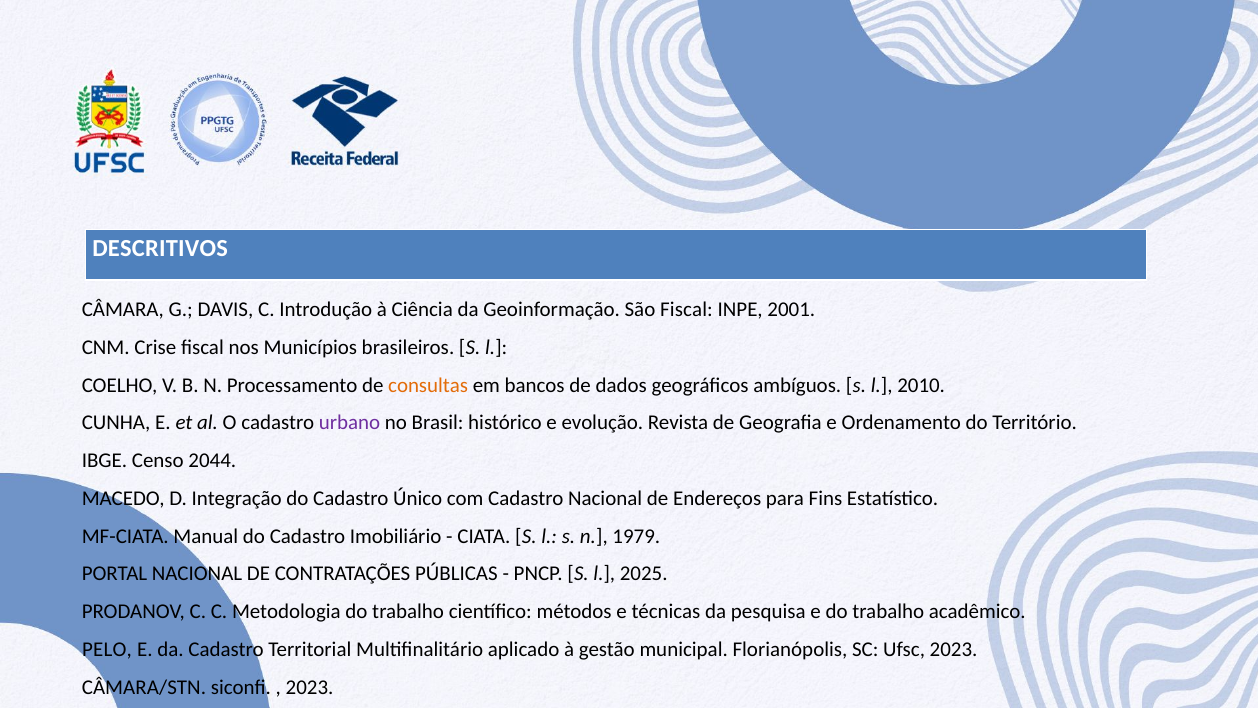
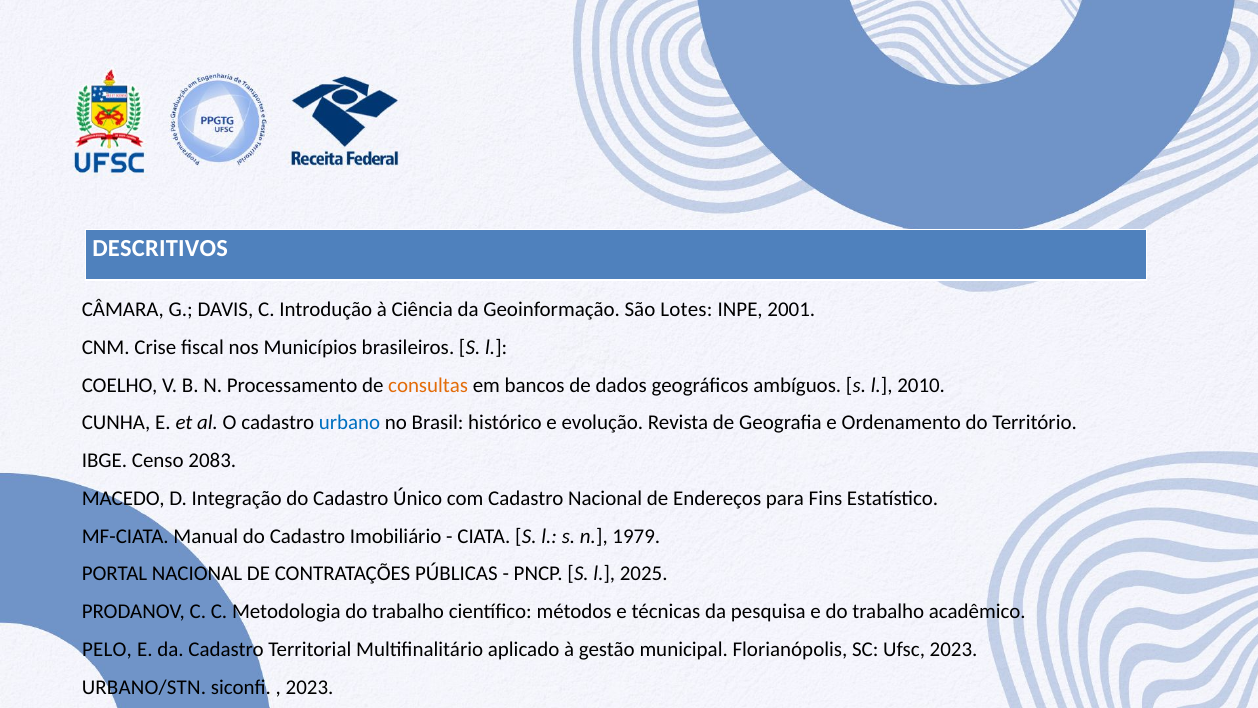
São Fiscal: Fiscal -> Lotes
urbano colour: purple -> blue
2044: 2044 -> 2083
CÂMARA/STN: CÂMARA/STN -> URBANO/STN
